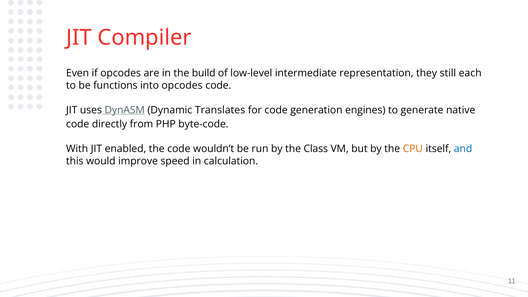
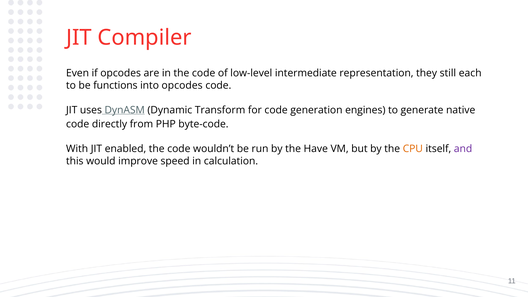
in the build: build -> code
Translates: Translates -> Transform
Class: Class -> Have
and colour: blue -> purple
